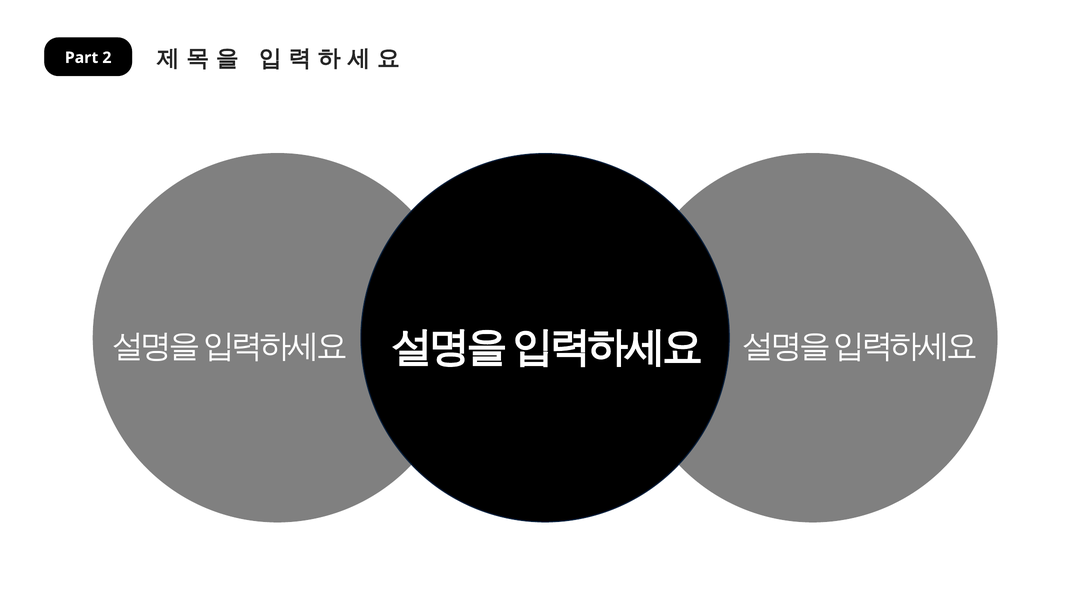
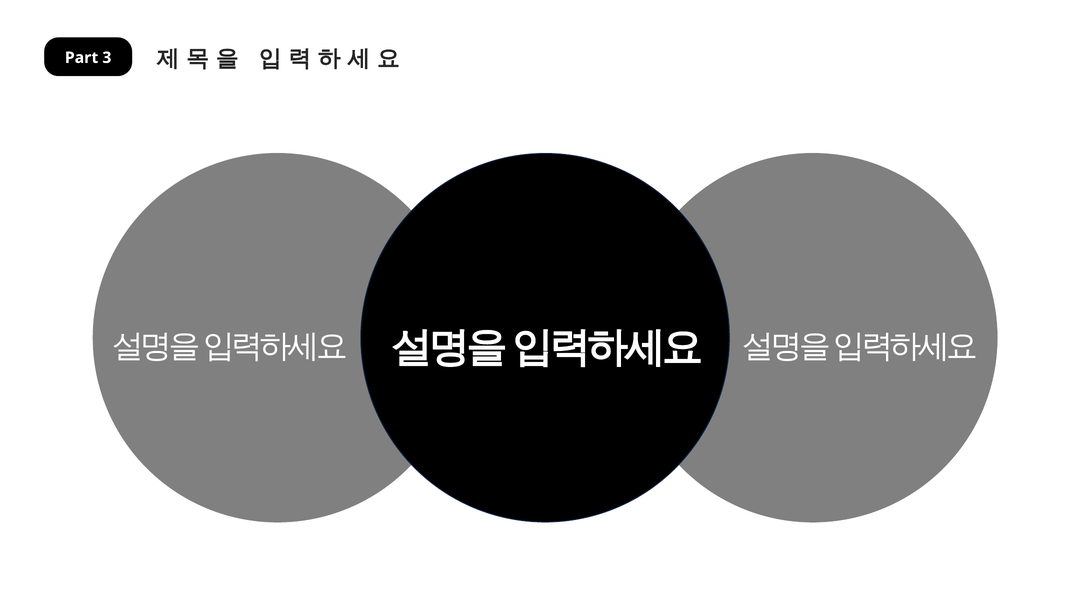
2: 2 -> 3
